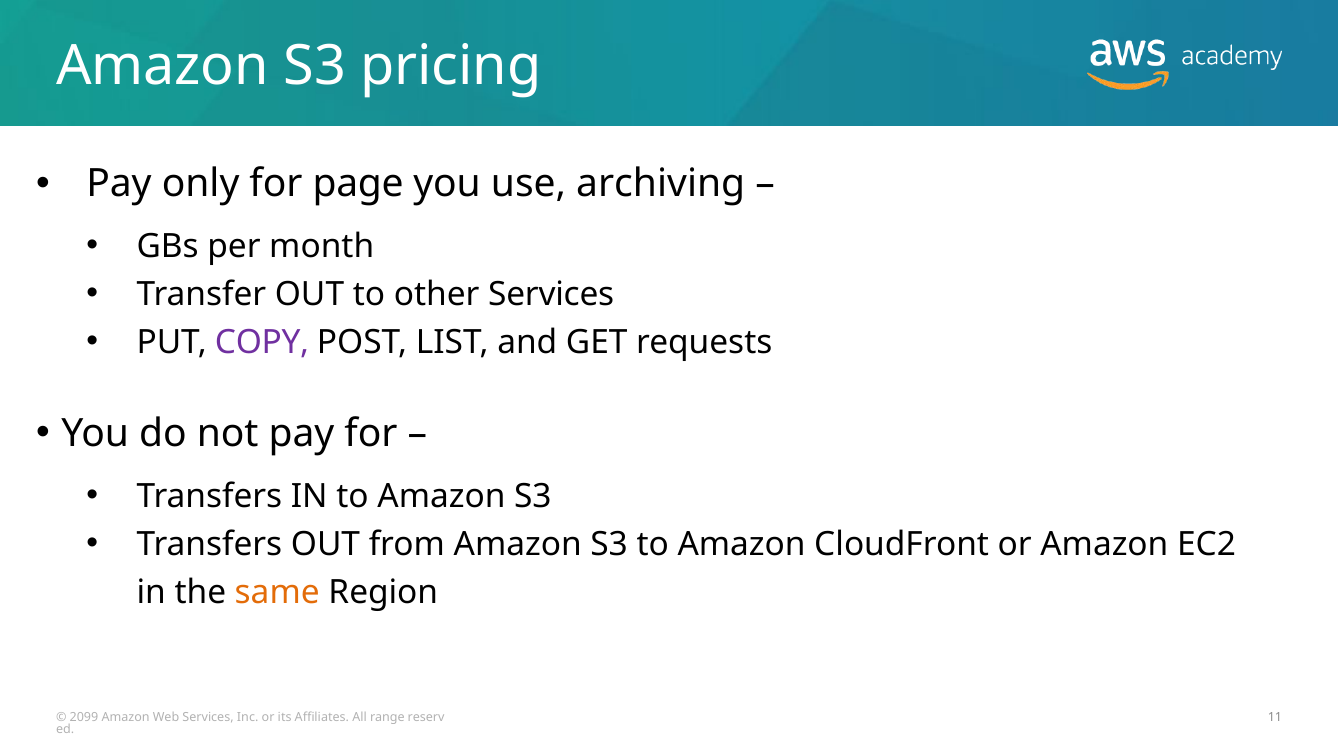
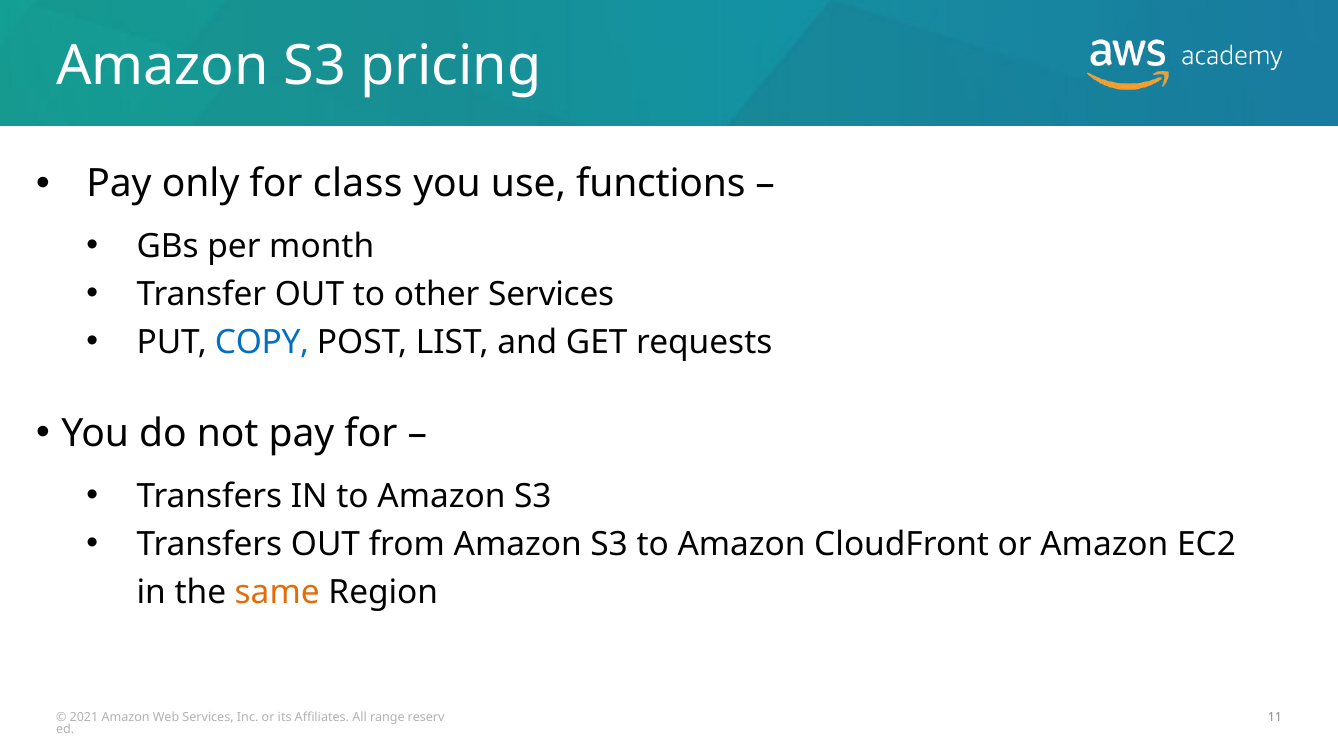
page: page -> class
archiving: archiving -> functions
COPY colour: purple -> blue
2099: 2099 -> 2021
